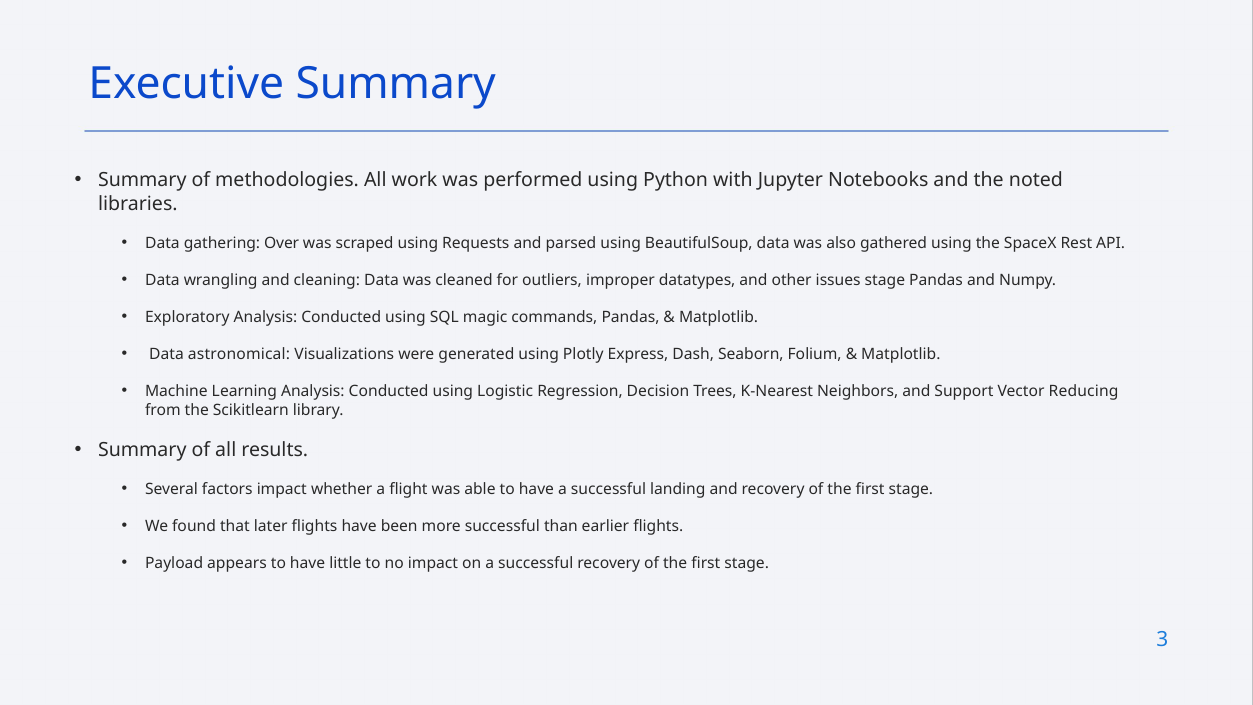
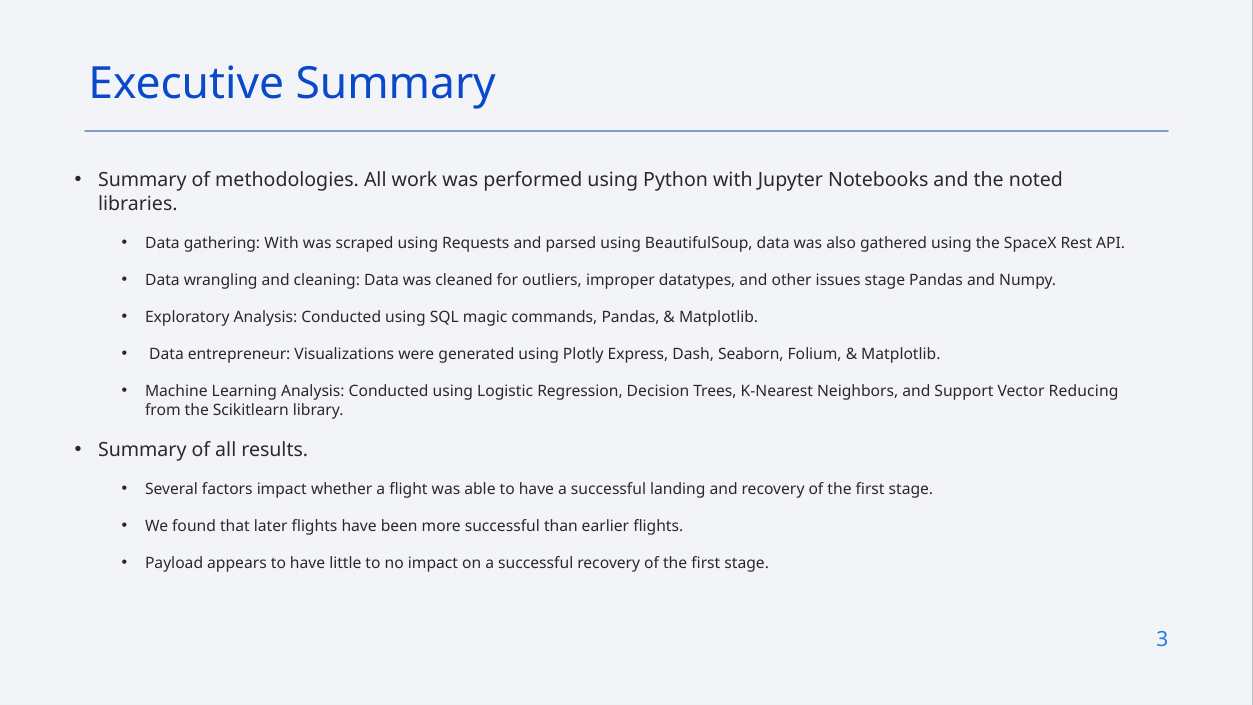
gathering Over: Over -> With
astronomical: astronomical -> entrepreneur
